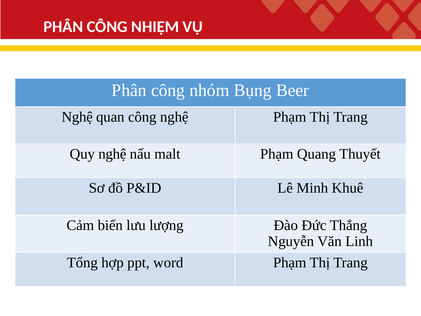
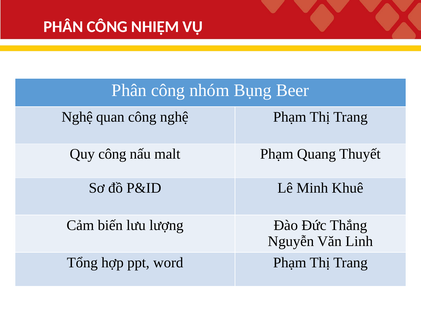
Quy nghệ: nghệ -> công
